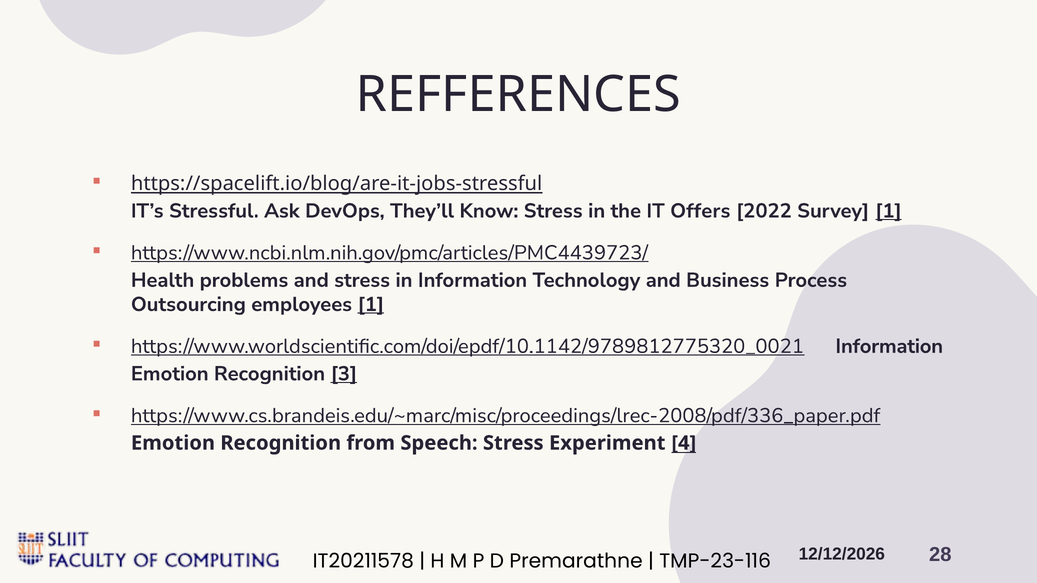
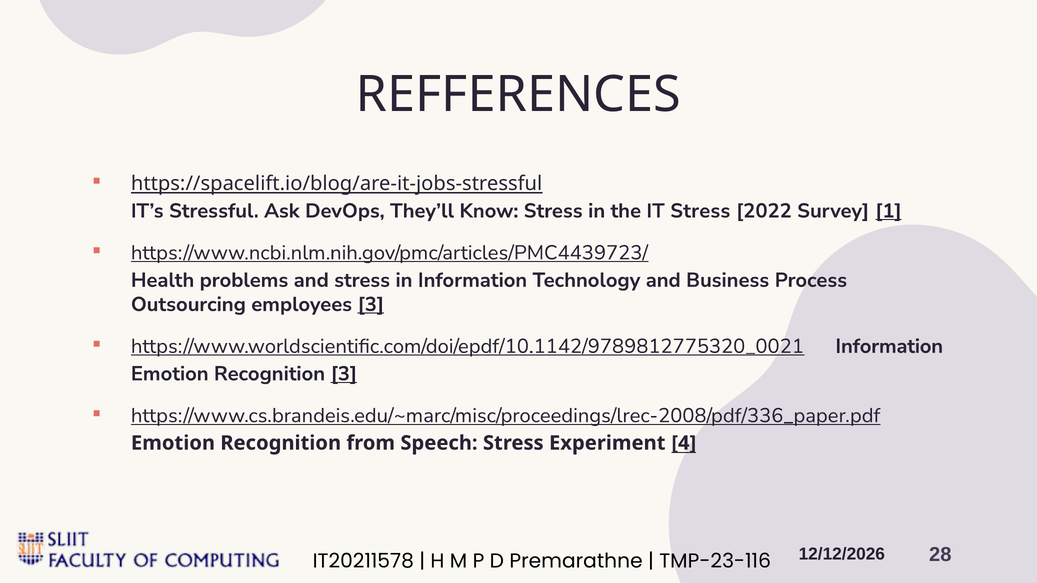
IT Offers: Offers -> Stress
employees 1: 1 -> 3
